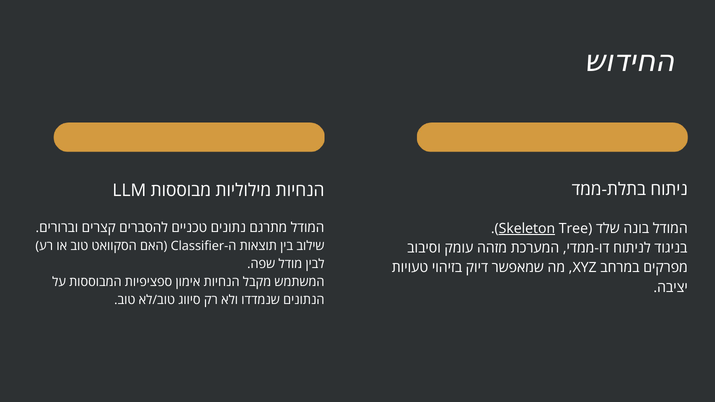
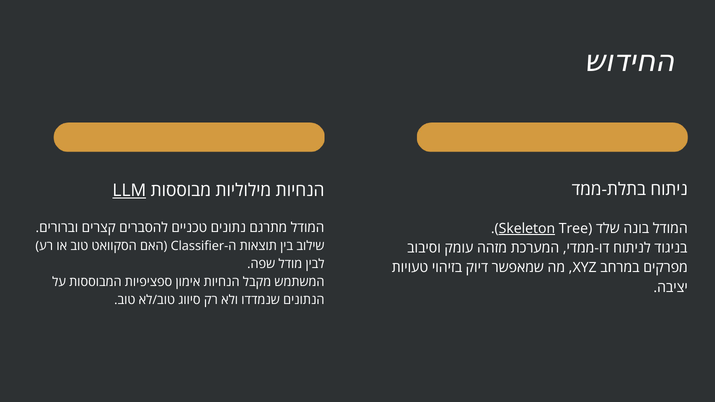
LLM underline: none -> present
